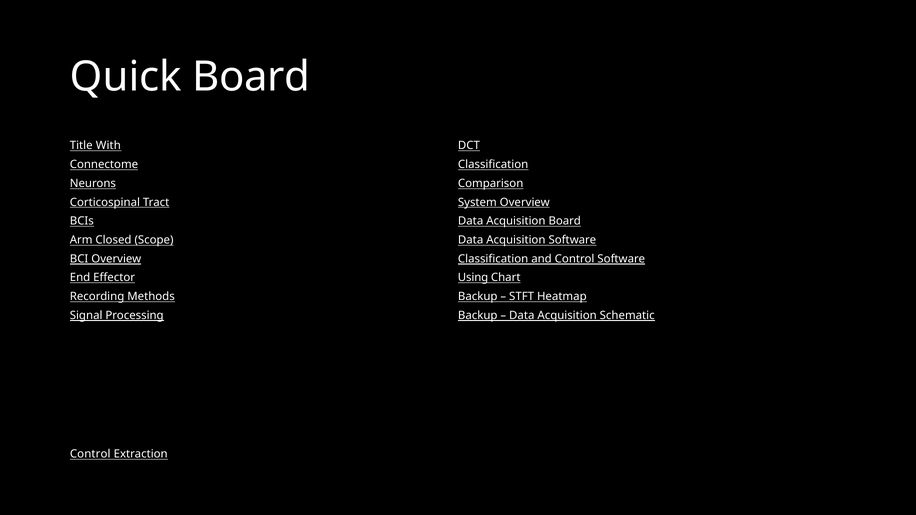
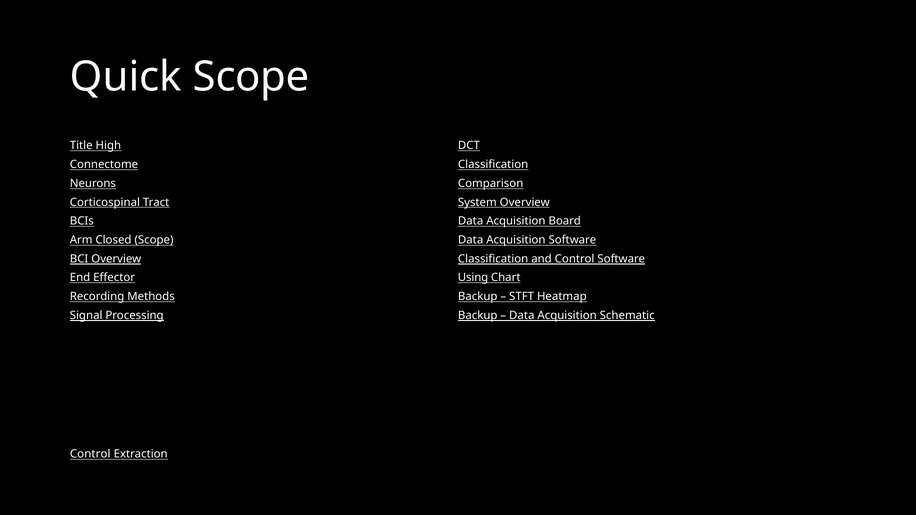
Quick Board: Board -> Scope
With: With -> High
